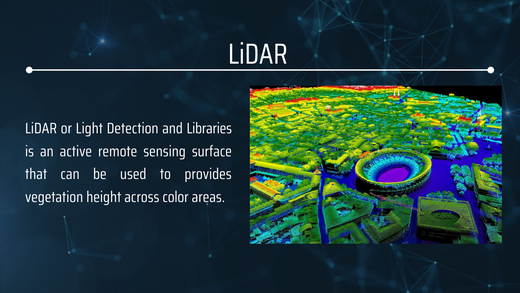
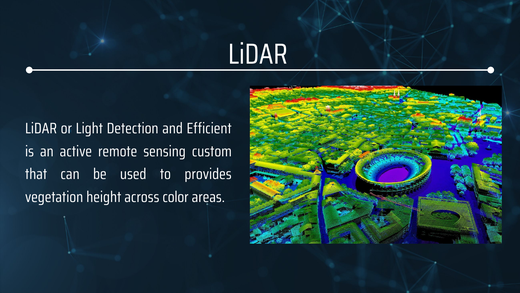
Libraries: Libraries -> Efficient
surface: surface -> custom
